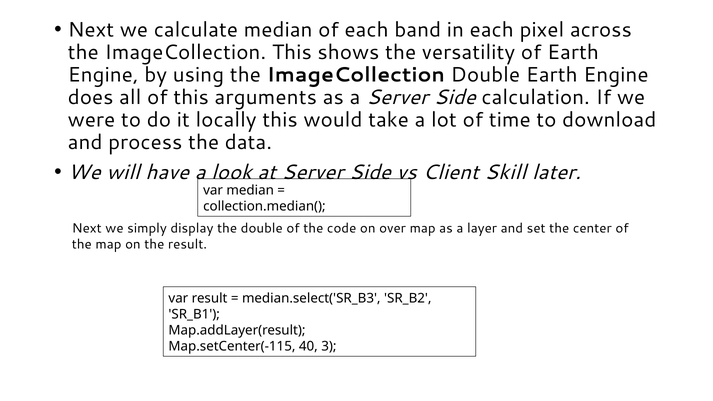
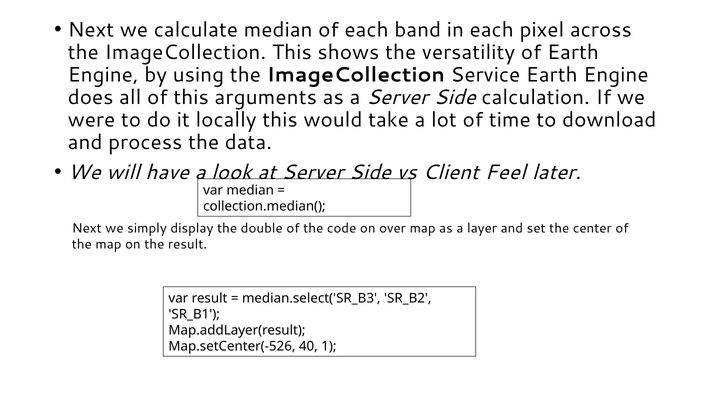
ImageCollection Double: Double -> Service
Skill: Skill -> Feel
Map.setCenter(-115: Map.setCenter(-115 -> Map.setCenter(-526
3: 3 -> 1
